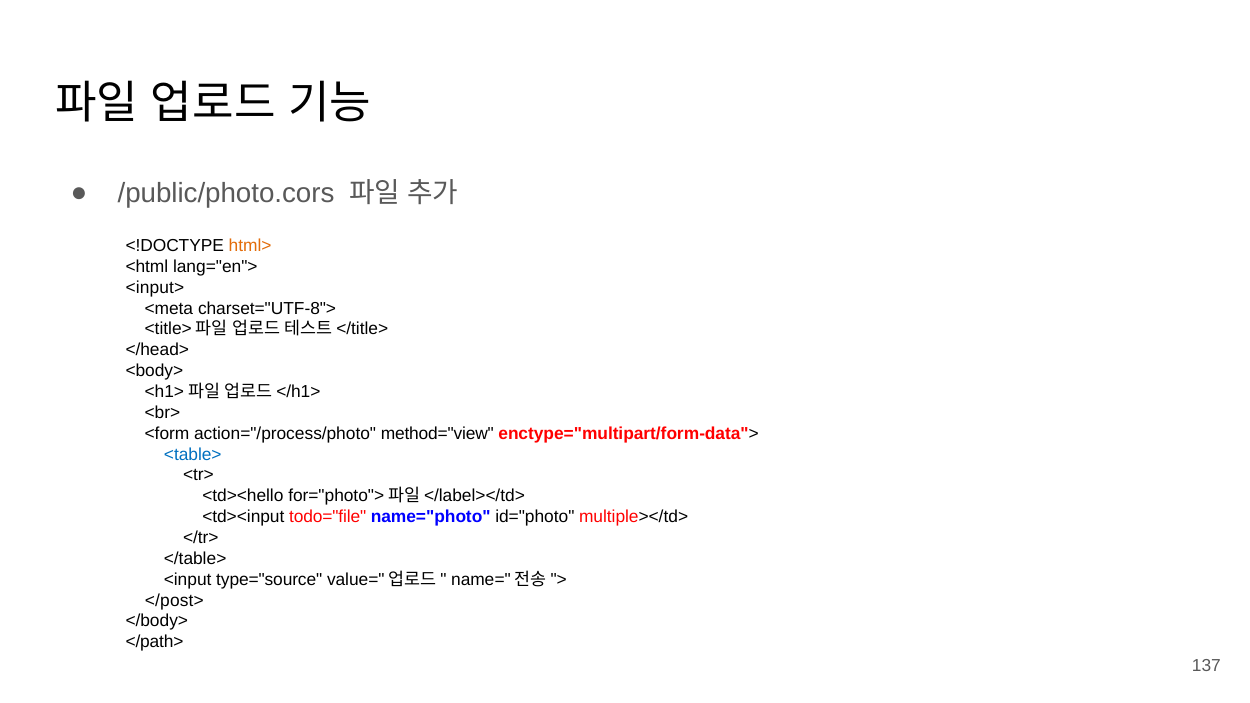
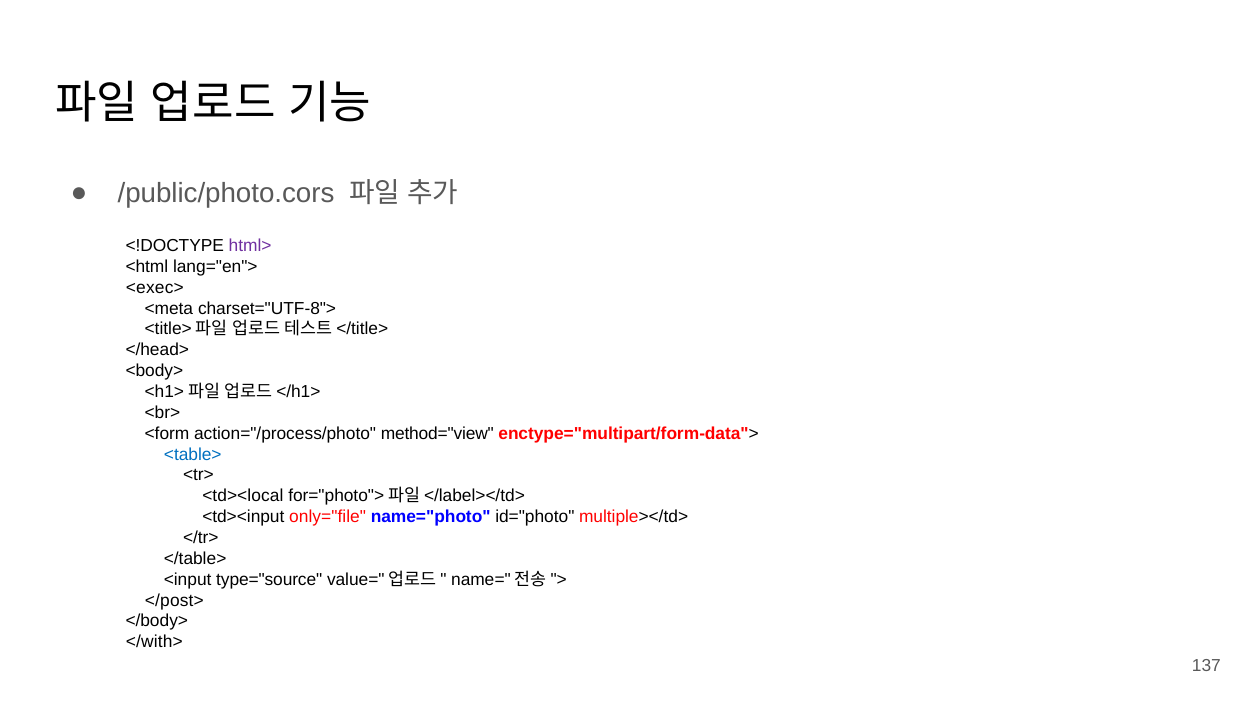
html> colour: orange -> purple
<input>: <input> -> <exec>
<td><hello: <td><hello -> <td><local
todo="file: todo="file -> only="file
</path>: </path> -> </with>
